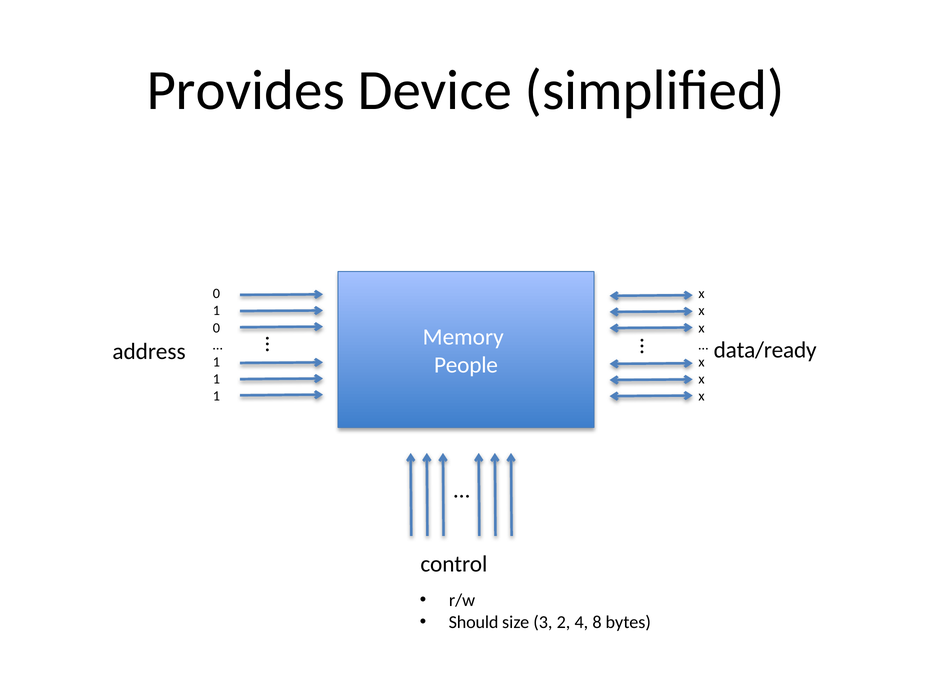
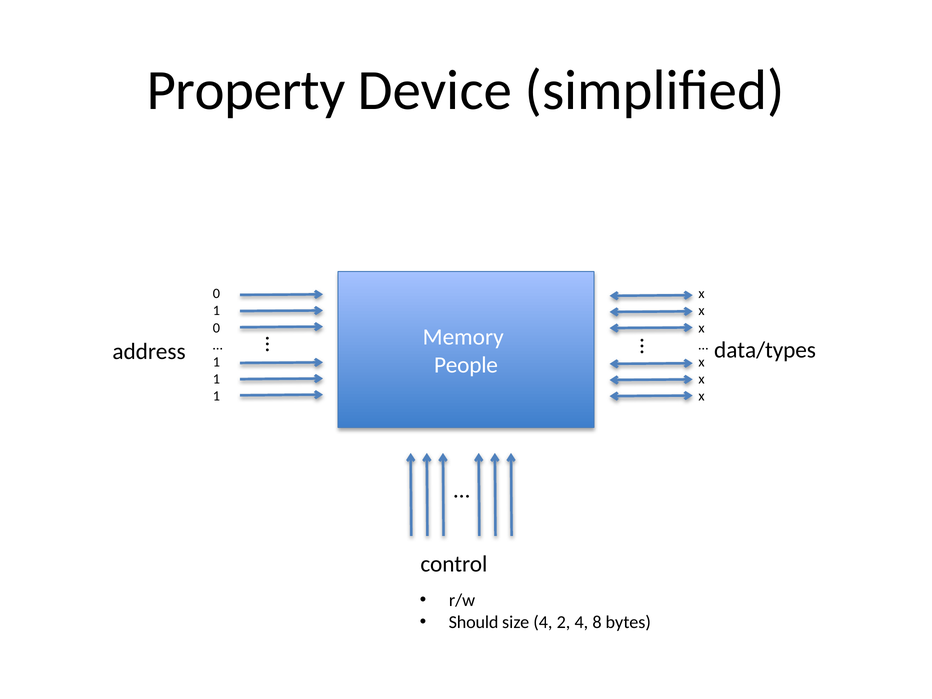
Provides: Provides -> Property
data/ready: data/ready -> data/types
size 3: 3 -> 4
